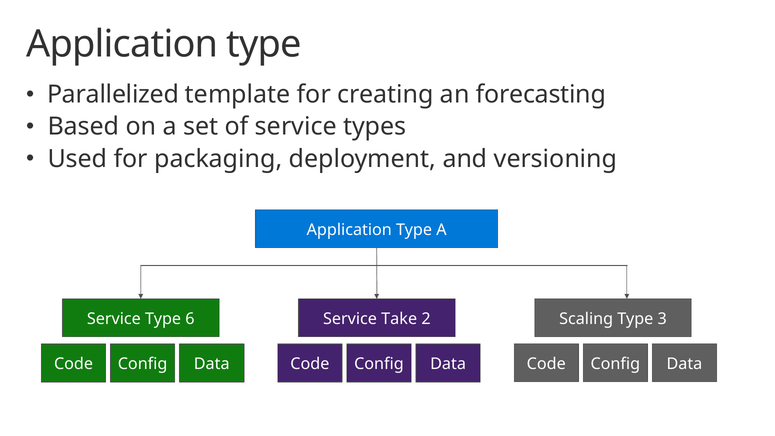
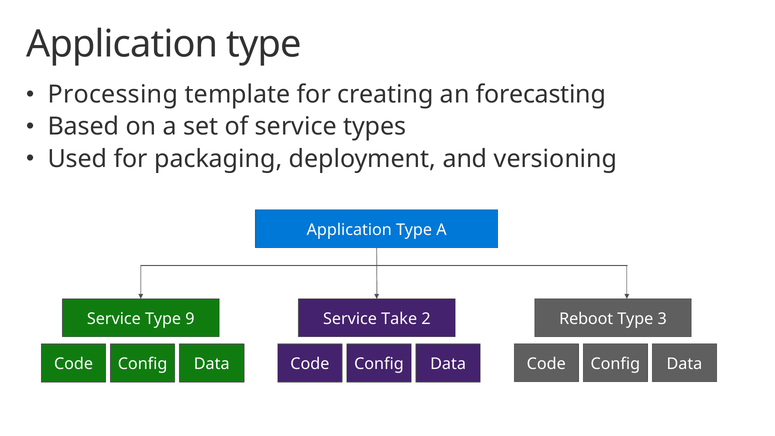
Parallelized: Parallelized -> Processing
6: 6 -> 9
Scaling: Scaling -> Reboot
